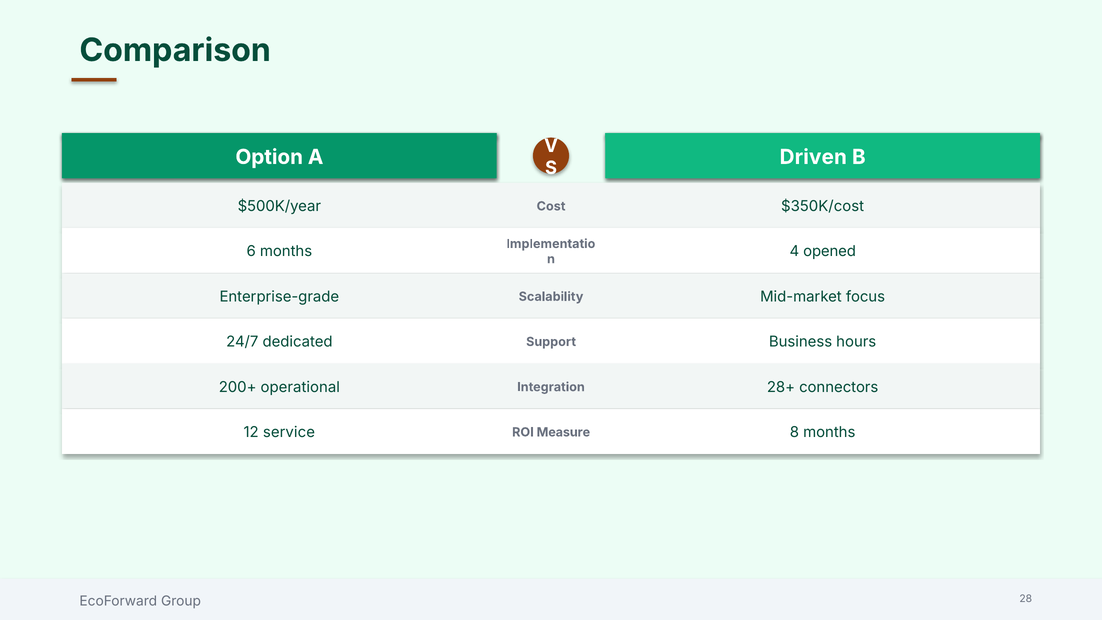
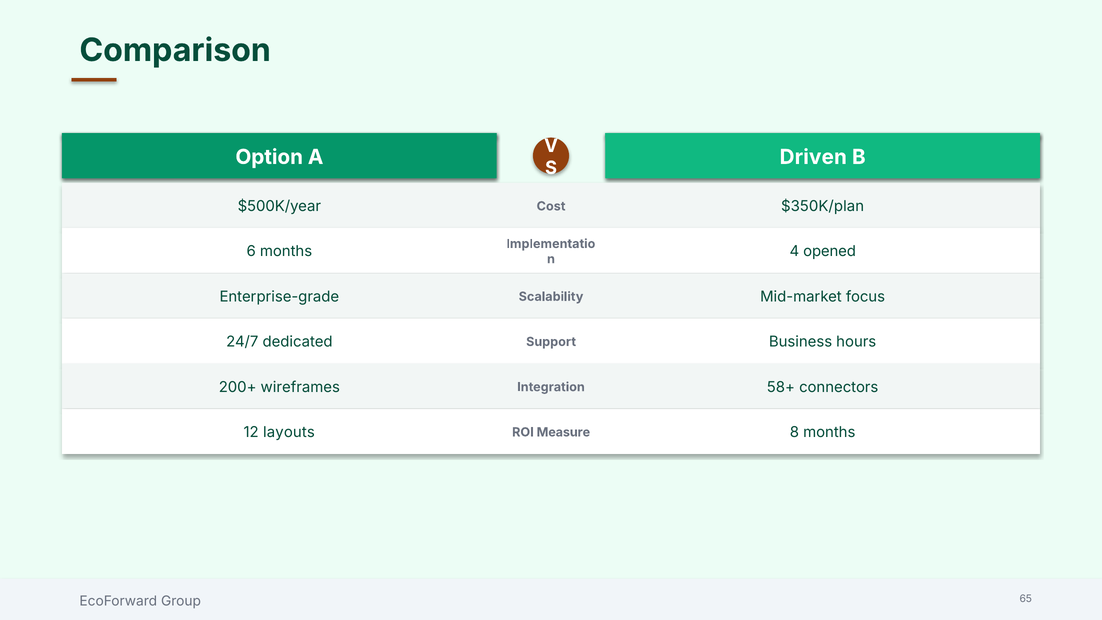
$350K/cost: $350K/cost -> $350K/plan
operational: operational -> wireframes
28+: 28+ -> 58+
service: service -> layouts
28: 28 -> 65
